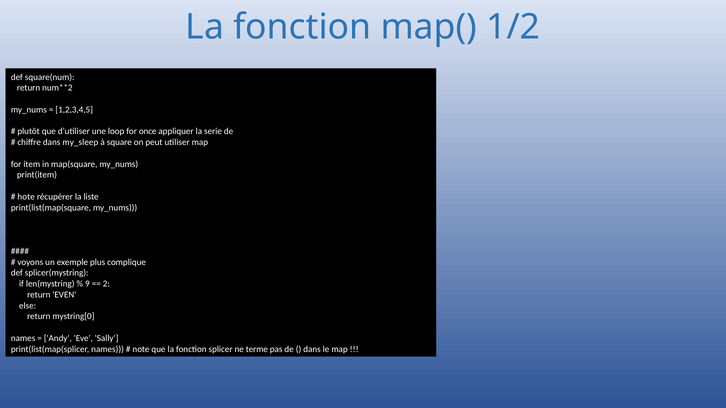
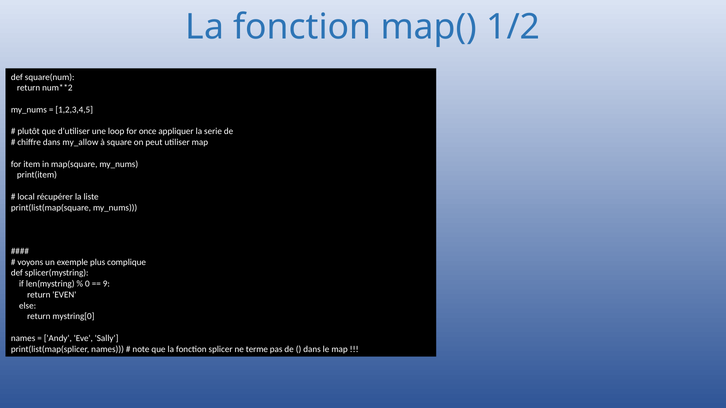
my_sleep: my_sleep -> my_allow
hote: hote -> local
9: 9 -> 0
2: 2 -> 9
